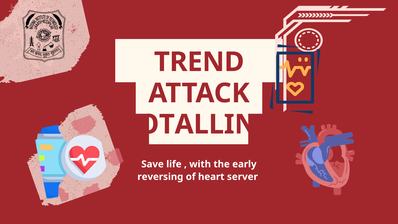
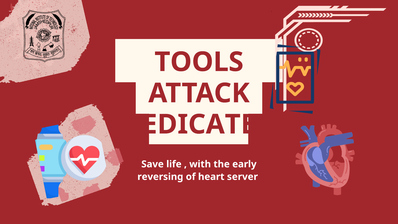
TREND: TREND -> TOOLS
TOTALLING: TOTALLING -> DEDICATED
